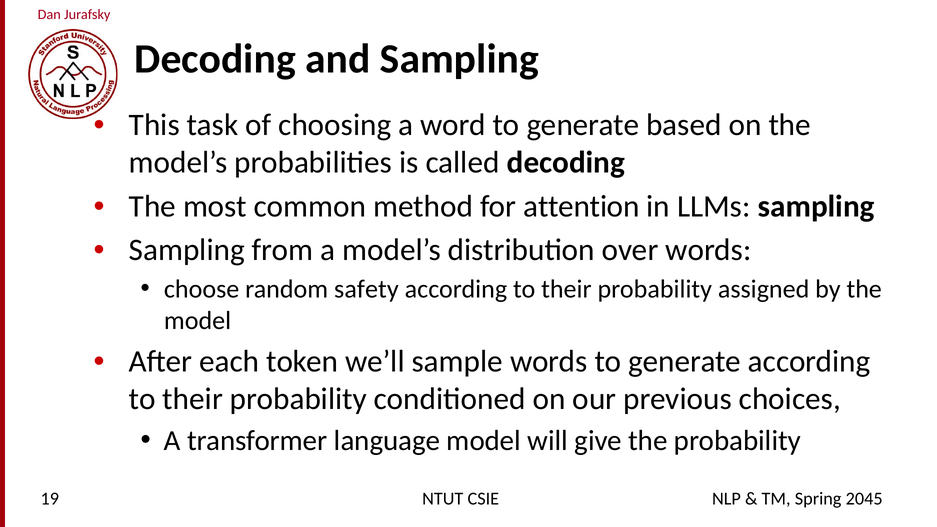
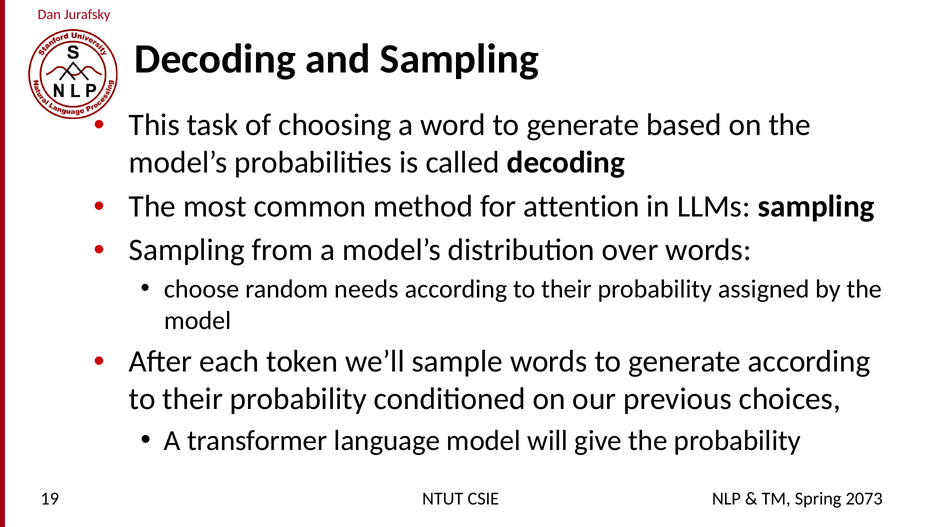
safety: safety -> needs
2045: 2045 -> 2073
